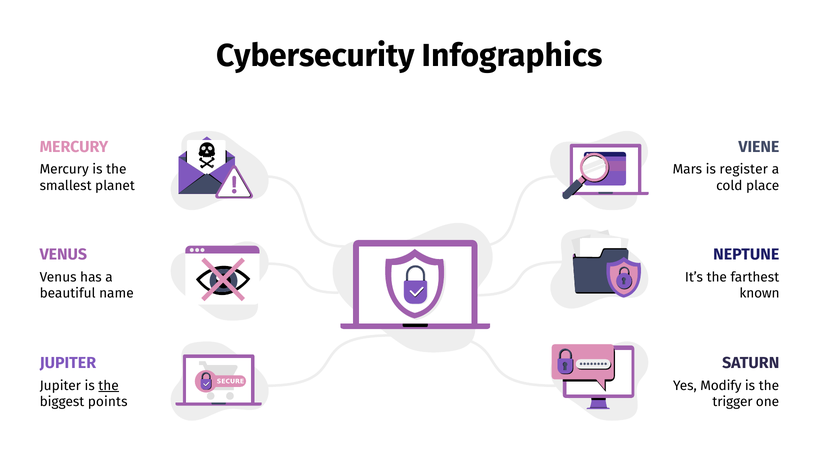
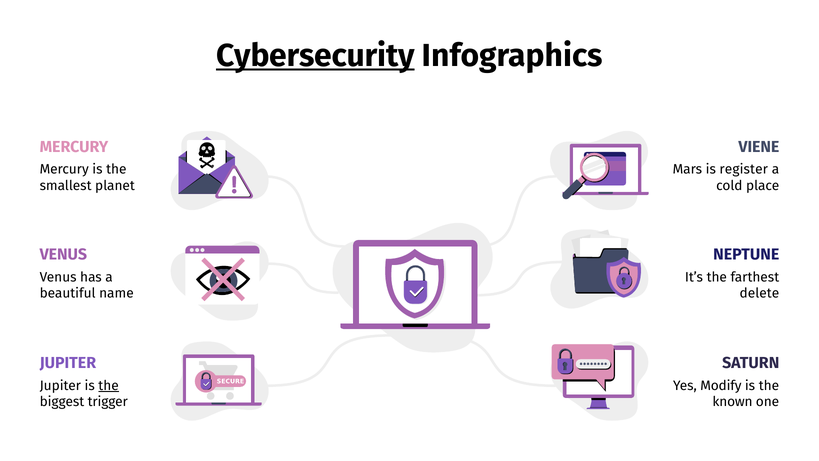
Cybersecurity underline: none -> present
known: known -> delete
points: points -> trigger
trigger: trigger -> known
